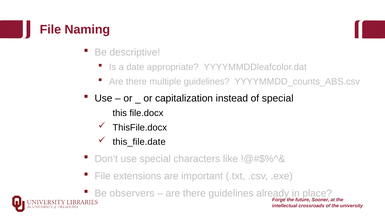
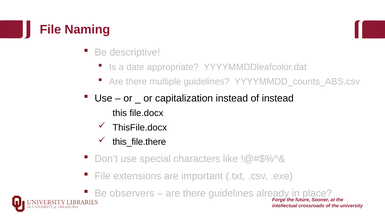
of special: special -> instead
this_file.date: this_file.date -> this_file.there
